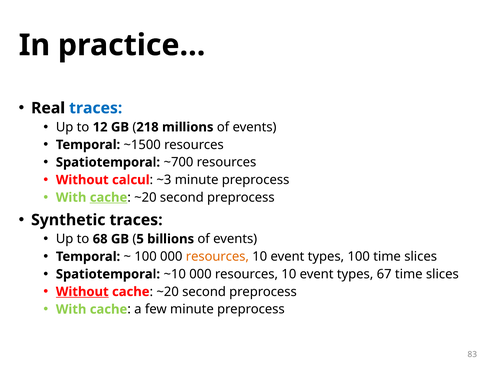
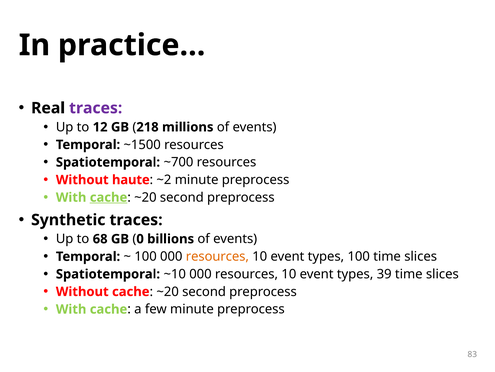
traces at (96, 108) colour: blue -> purple
calcul: calcul -> haute
~3: ~3 -> ~2
5: 5 -> 0
67: 67 -> 39
Without at (82, 291) underline: present -> none
